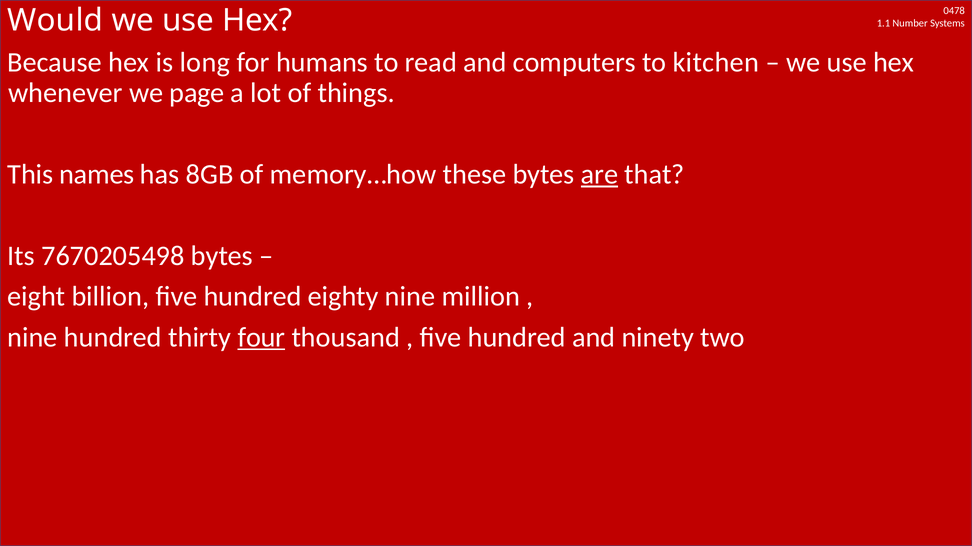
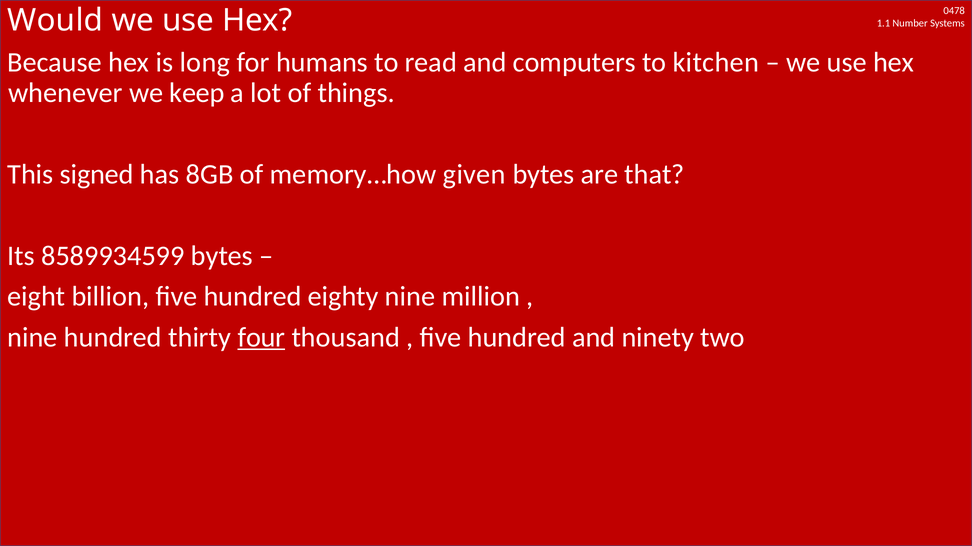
page: page -> keep
names: names -> signed
these: these -> given
are underline: present -> none
7670205498: 7670205498 -> 8589934599
